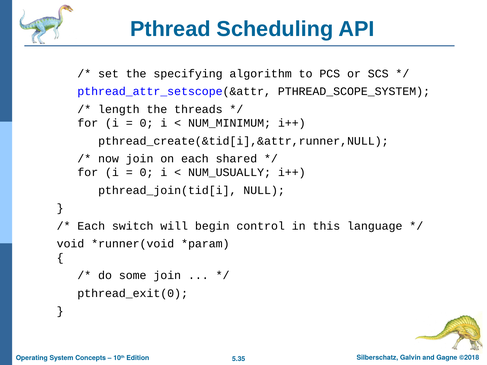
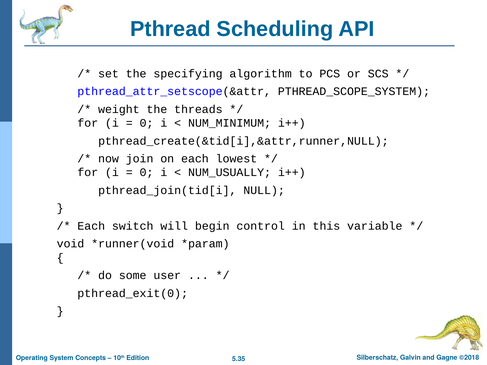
length: length -> weight
shared: shared -> lowest
language: language -> variable
some join: join -> user
